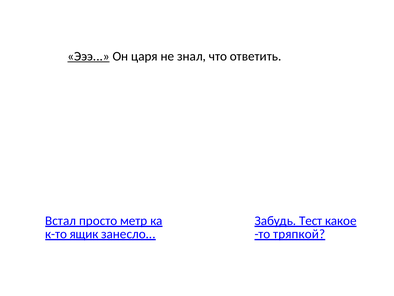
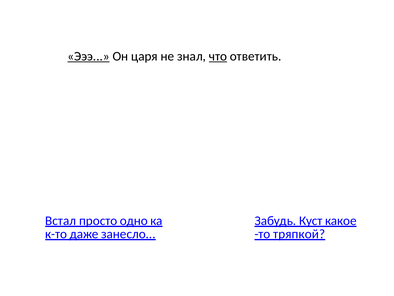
что underline: none -> present
метр: метр -> одно
Тест: Тест -> Куст
ящик: ящик -> даже
